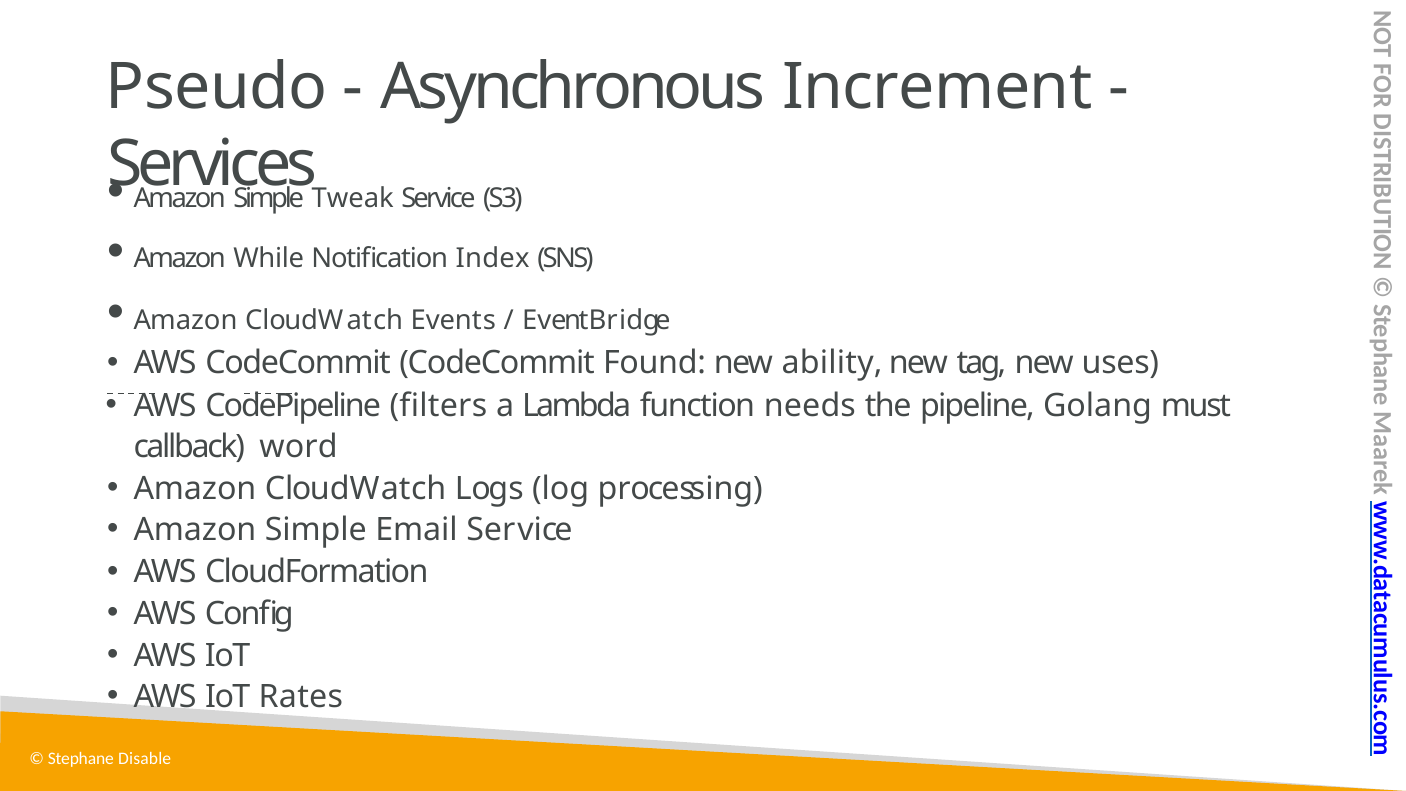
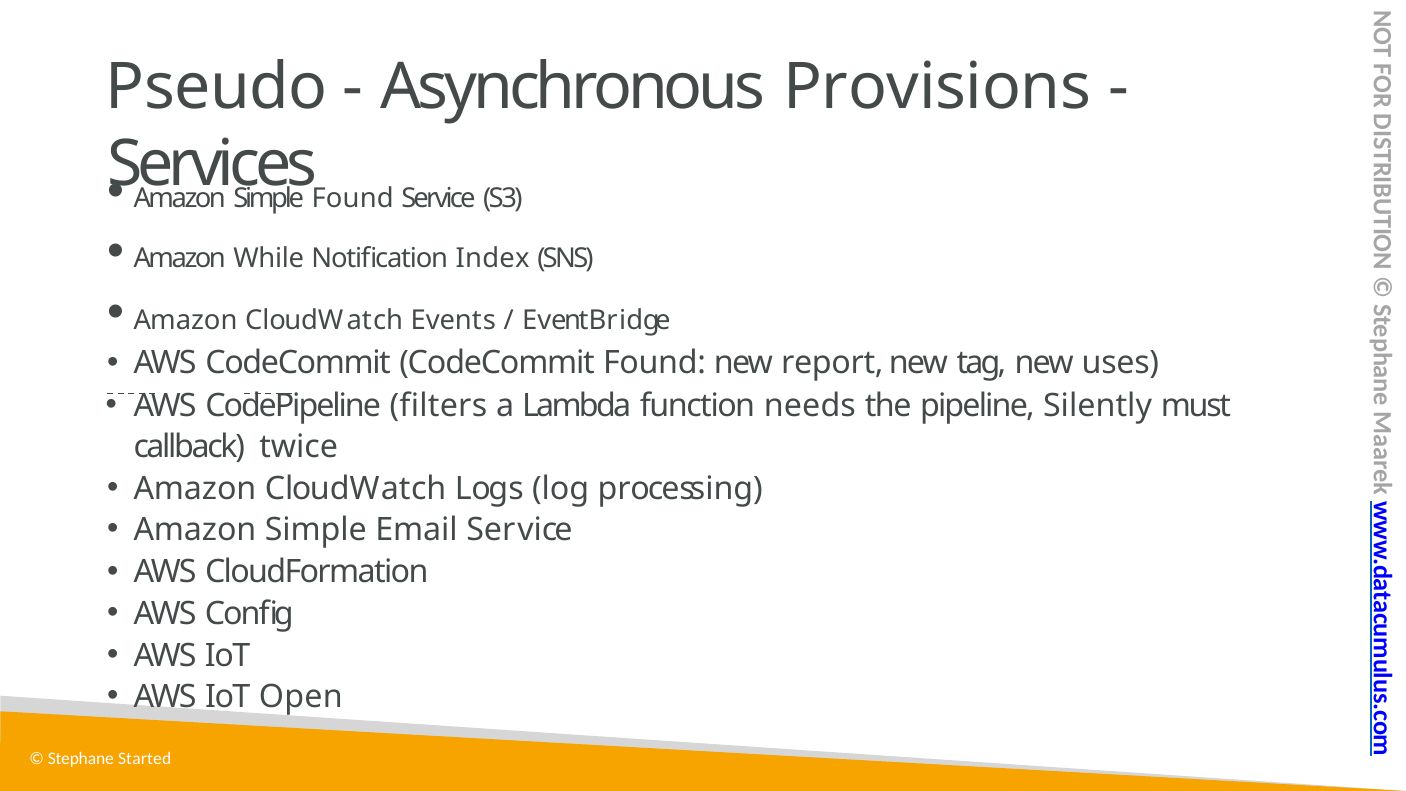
Increment: Increment -> Provisions
Tweak at (353, 199): Tweak -> Found
ability: ability -> report
Golang: Golang -> Silently
word: word -> twice
Rates: Rates -> Open
Disable: Disable -> Started
